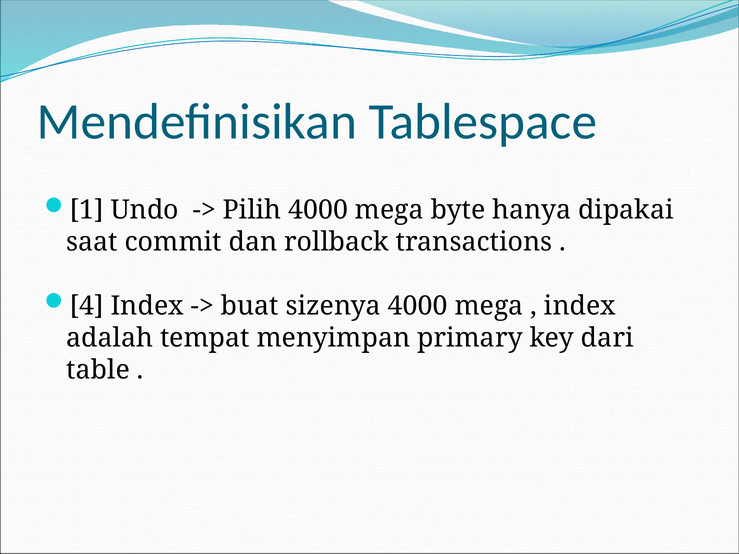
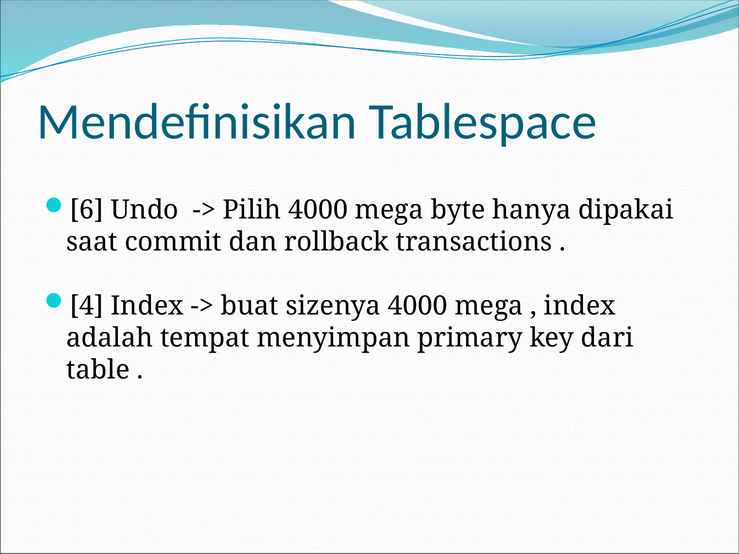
1: 1 -> 6
